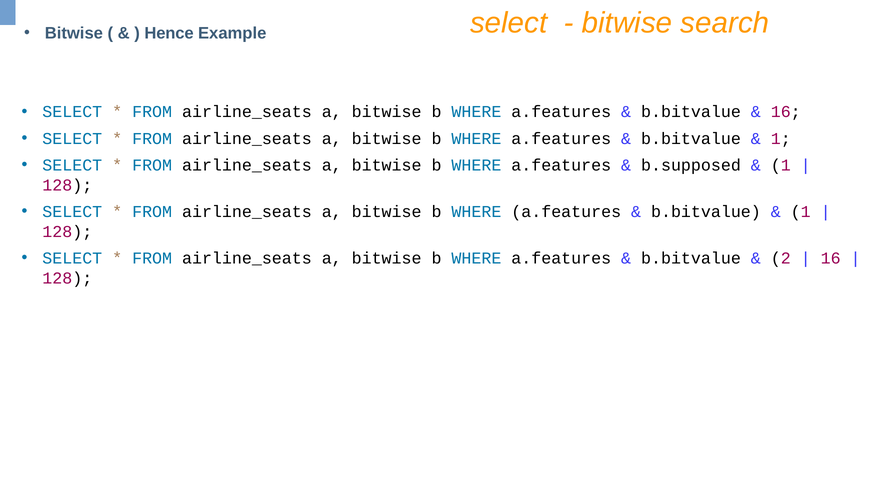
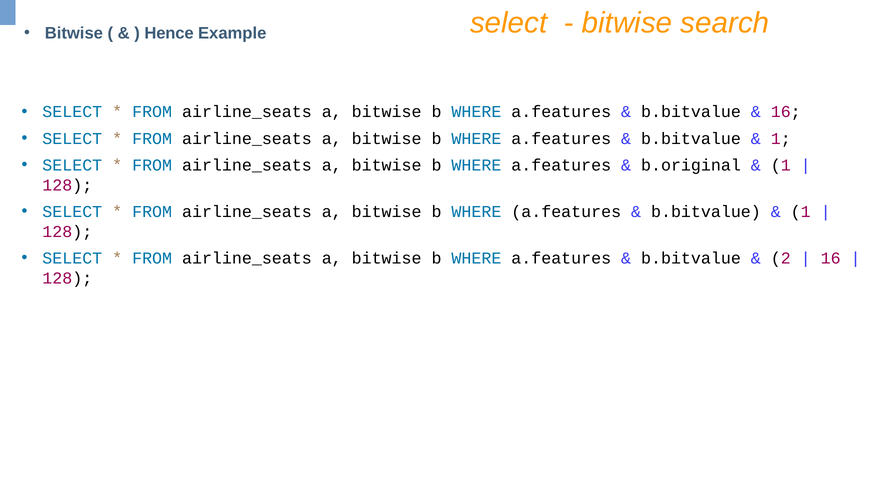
b.supposed: b.supposed -> b.original
